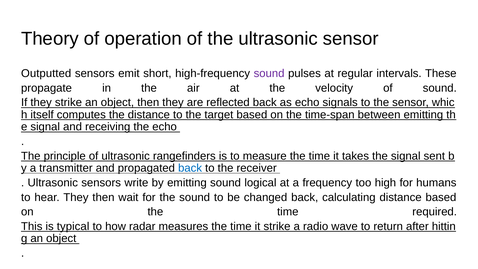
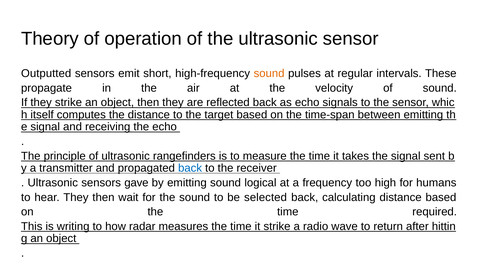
sound at (269, 73) colour: purple -> orange
write: write -> gave
changed: changed -> selected
typical: typical -> writing
